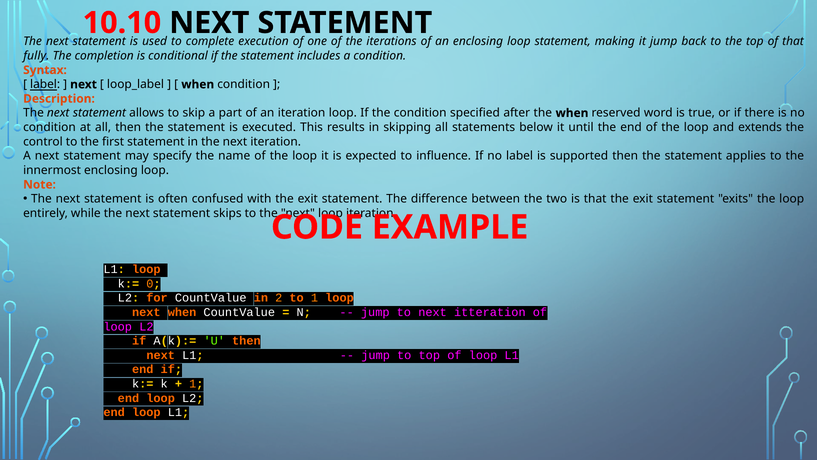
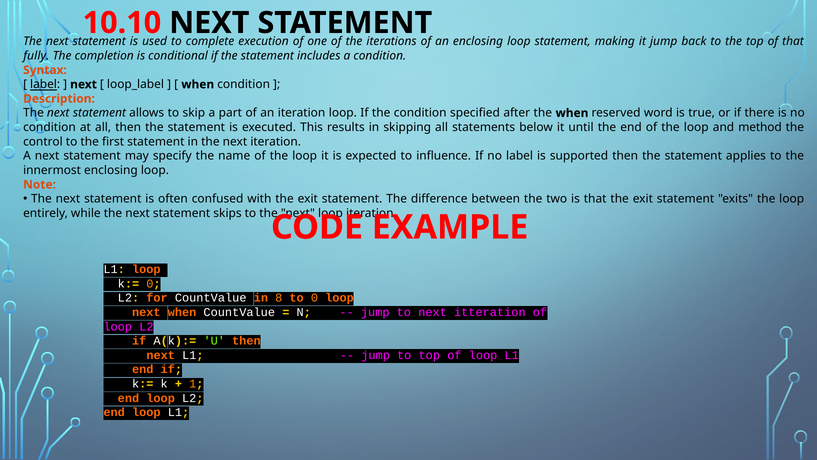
extends: extends -> method
2: 2 -> 8
to 1: 1 -> 0
